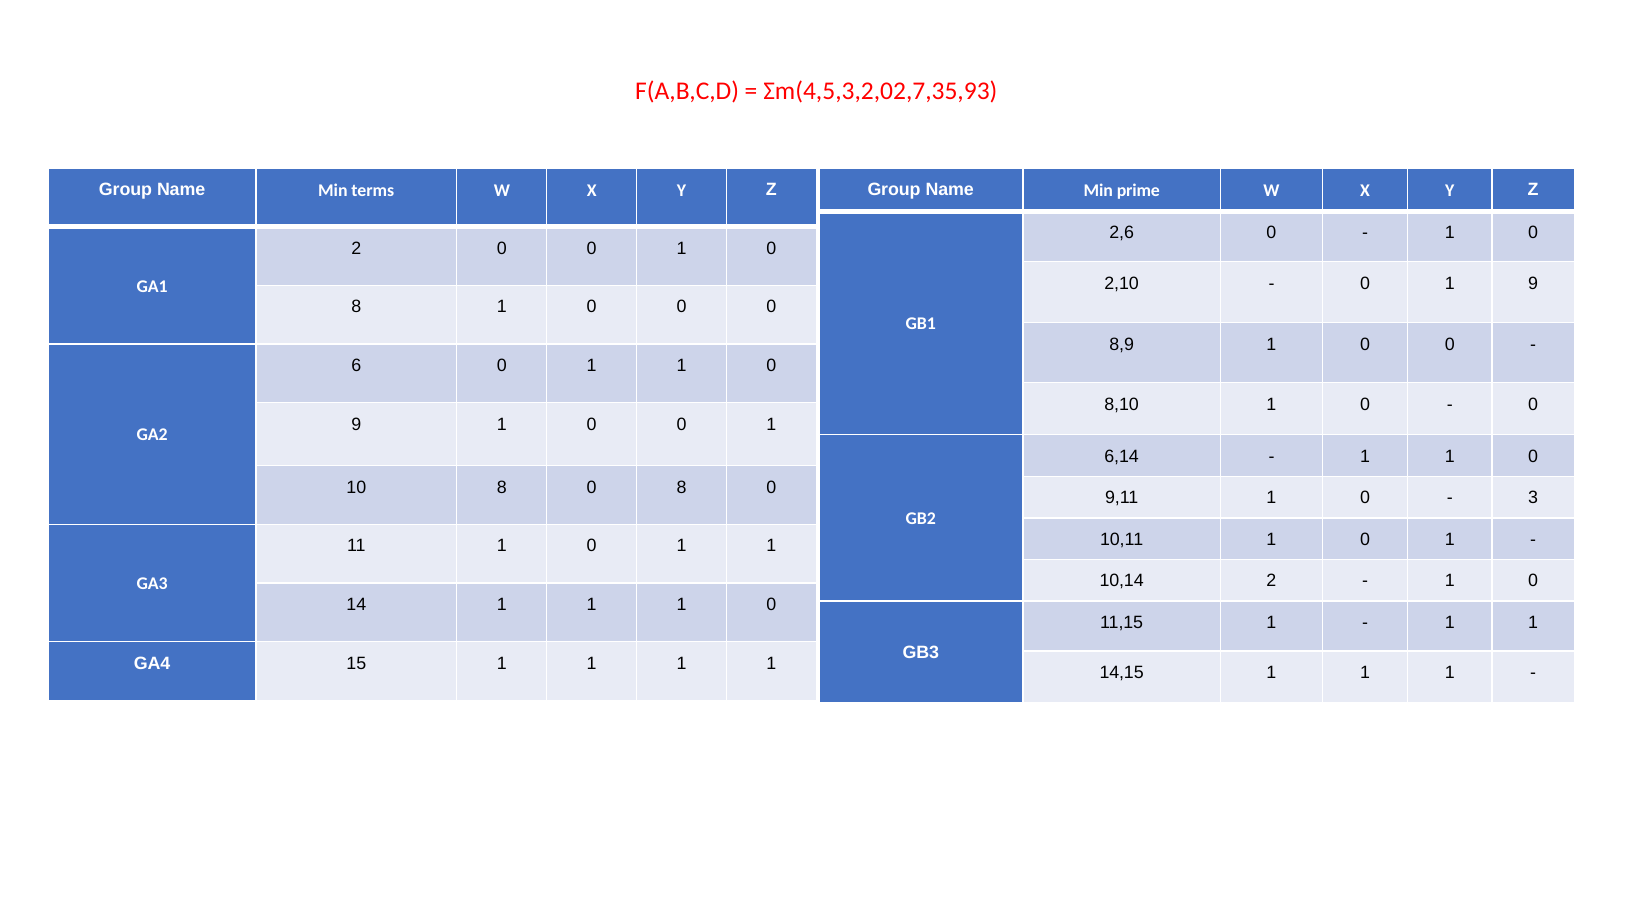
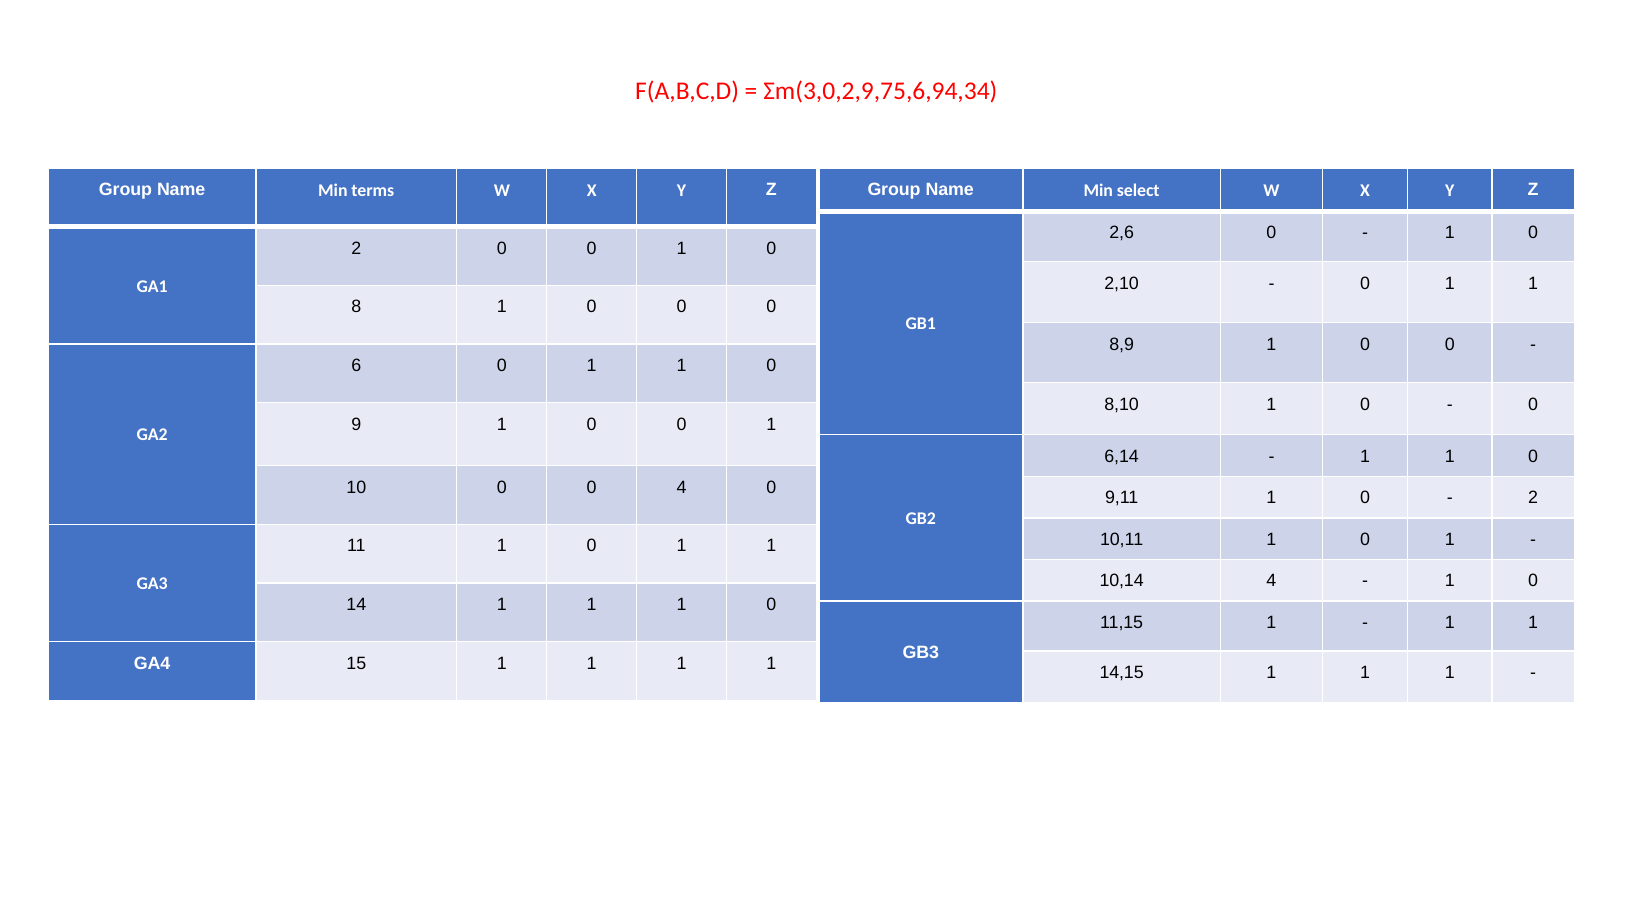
Σm(4,5,3,2,02,7,35,93: Σm(4,5,3,2,02,7,35,93 -> Σm(3,0,2,9,75,6,94,34
prime: prime -> select
9 at (1533, 284): 9 -> 1
10 8: 8 -> 0
8 at (682, 488): 8 -> 4
3 at (1533, 498): 3 -> 2
10,14 2: 2 -> 4
